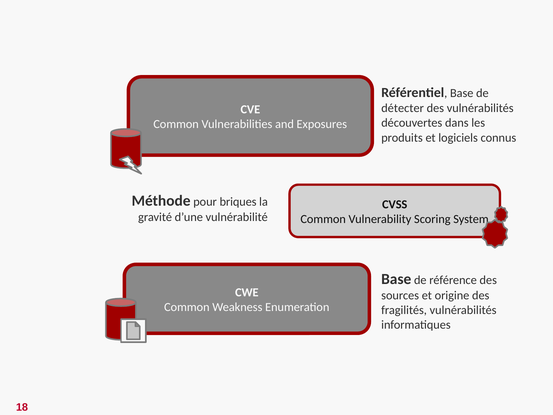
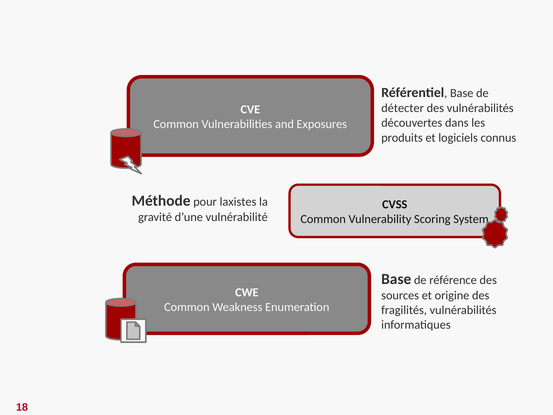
briques: briques -> laxistes
